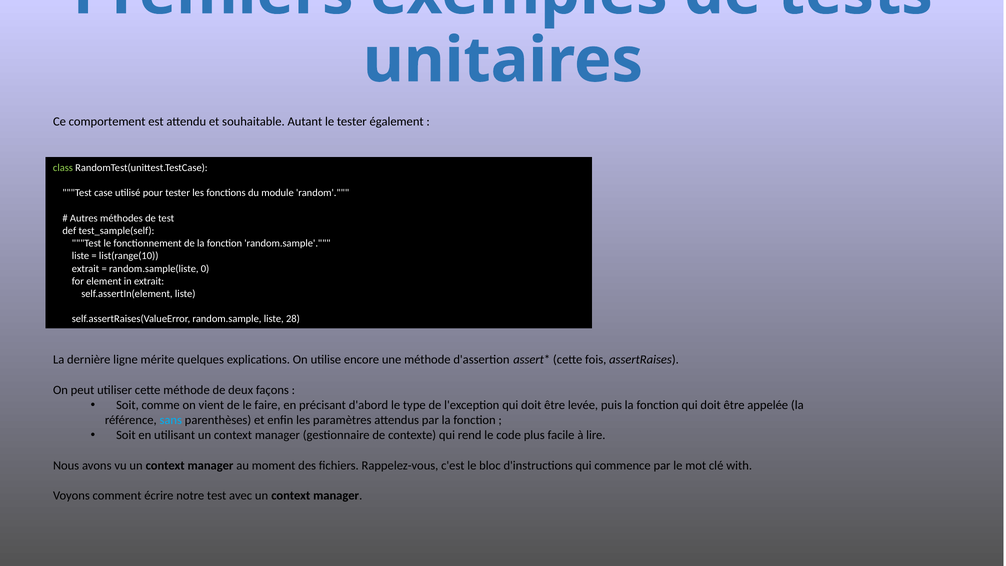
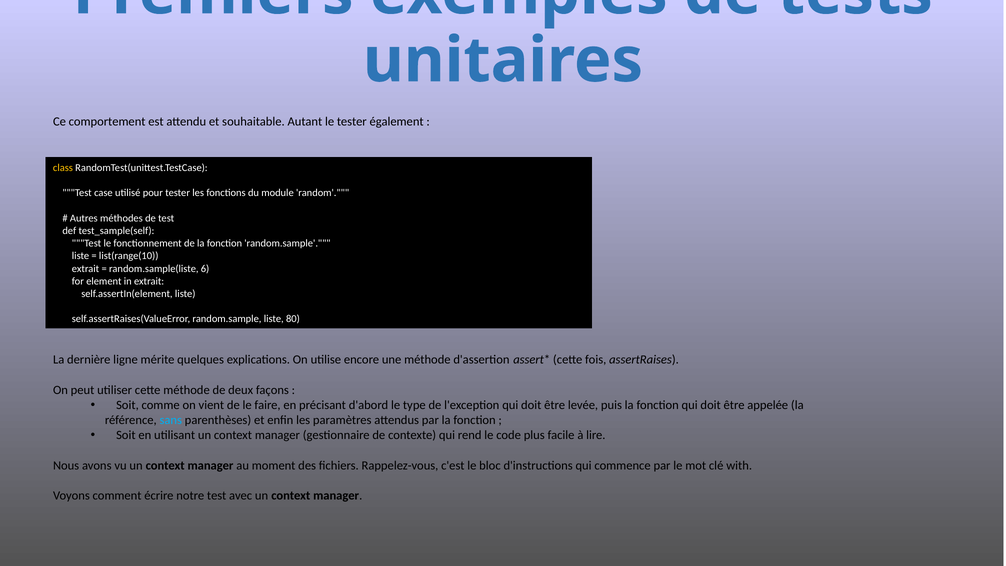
class colour: light green -> yellow
0: 0 -> 6
28: 28 -> 80
